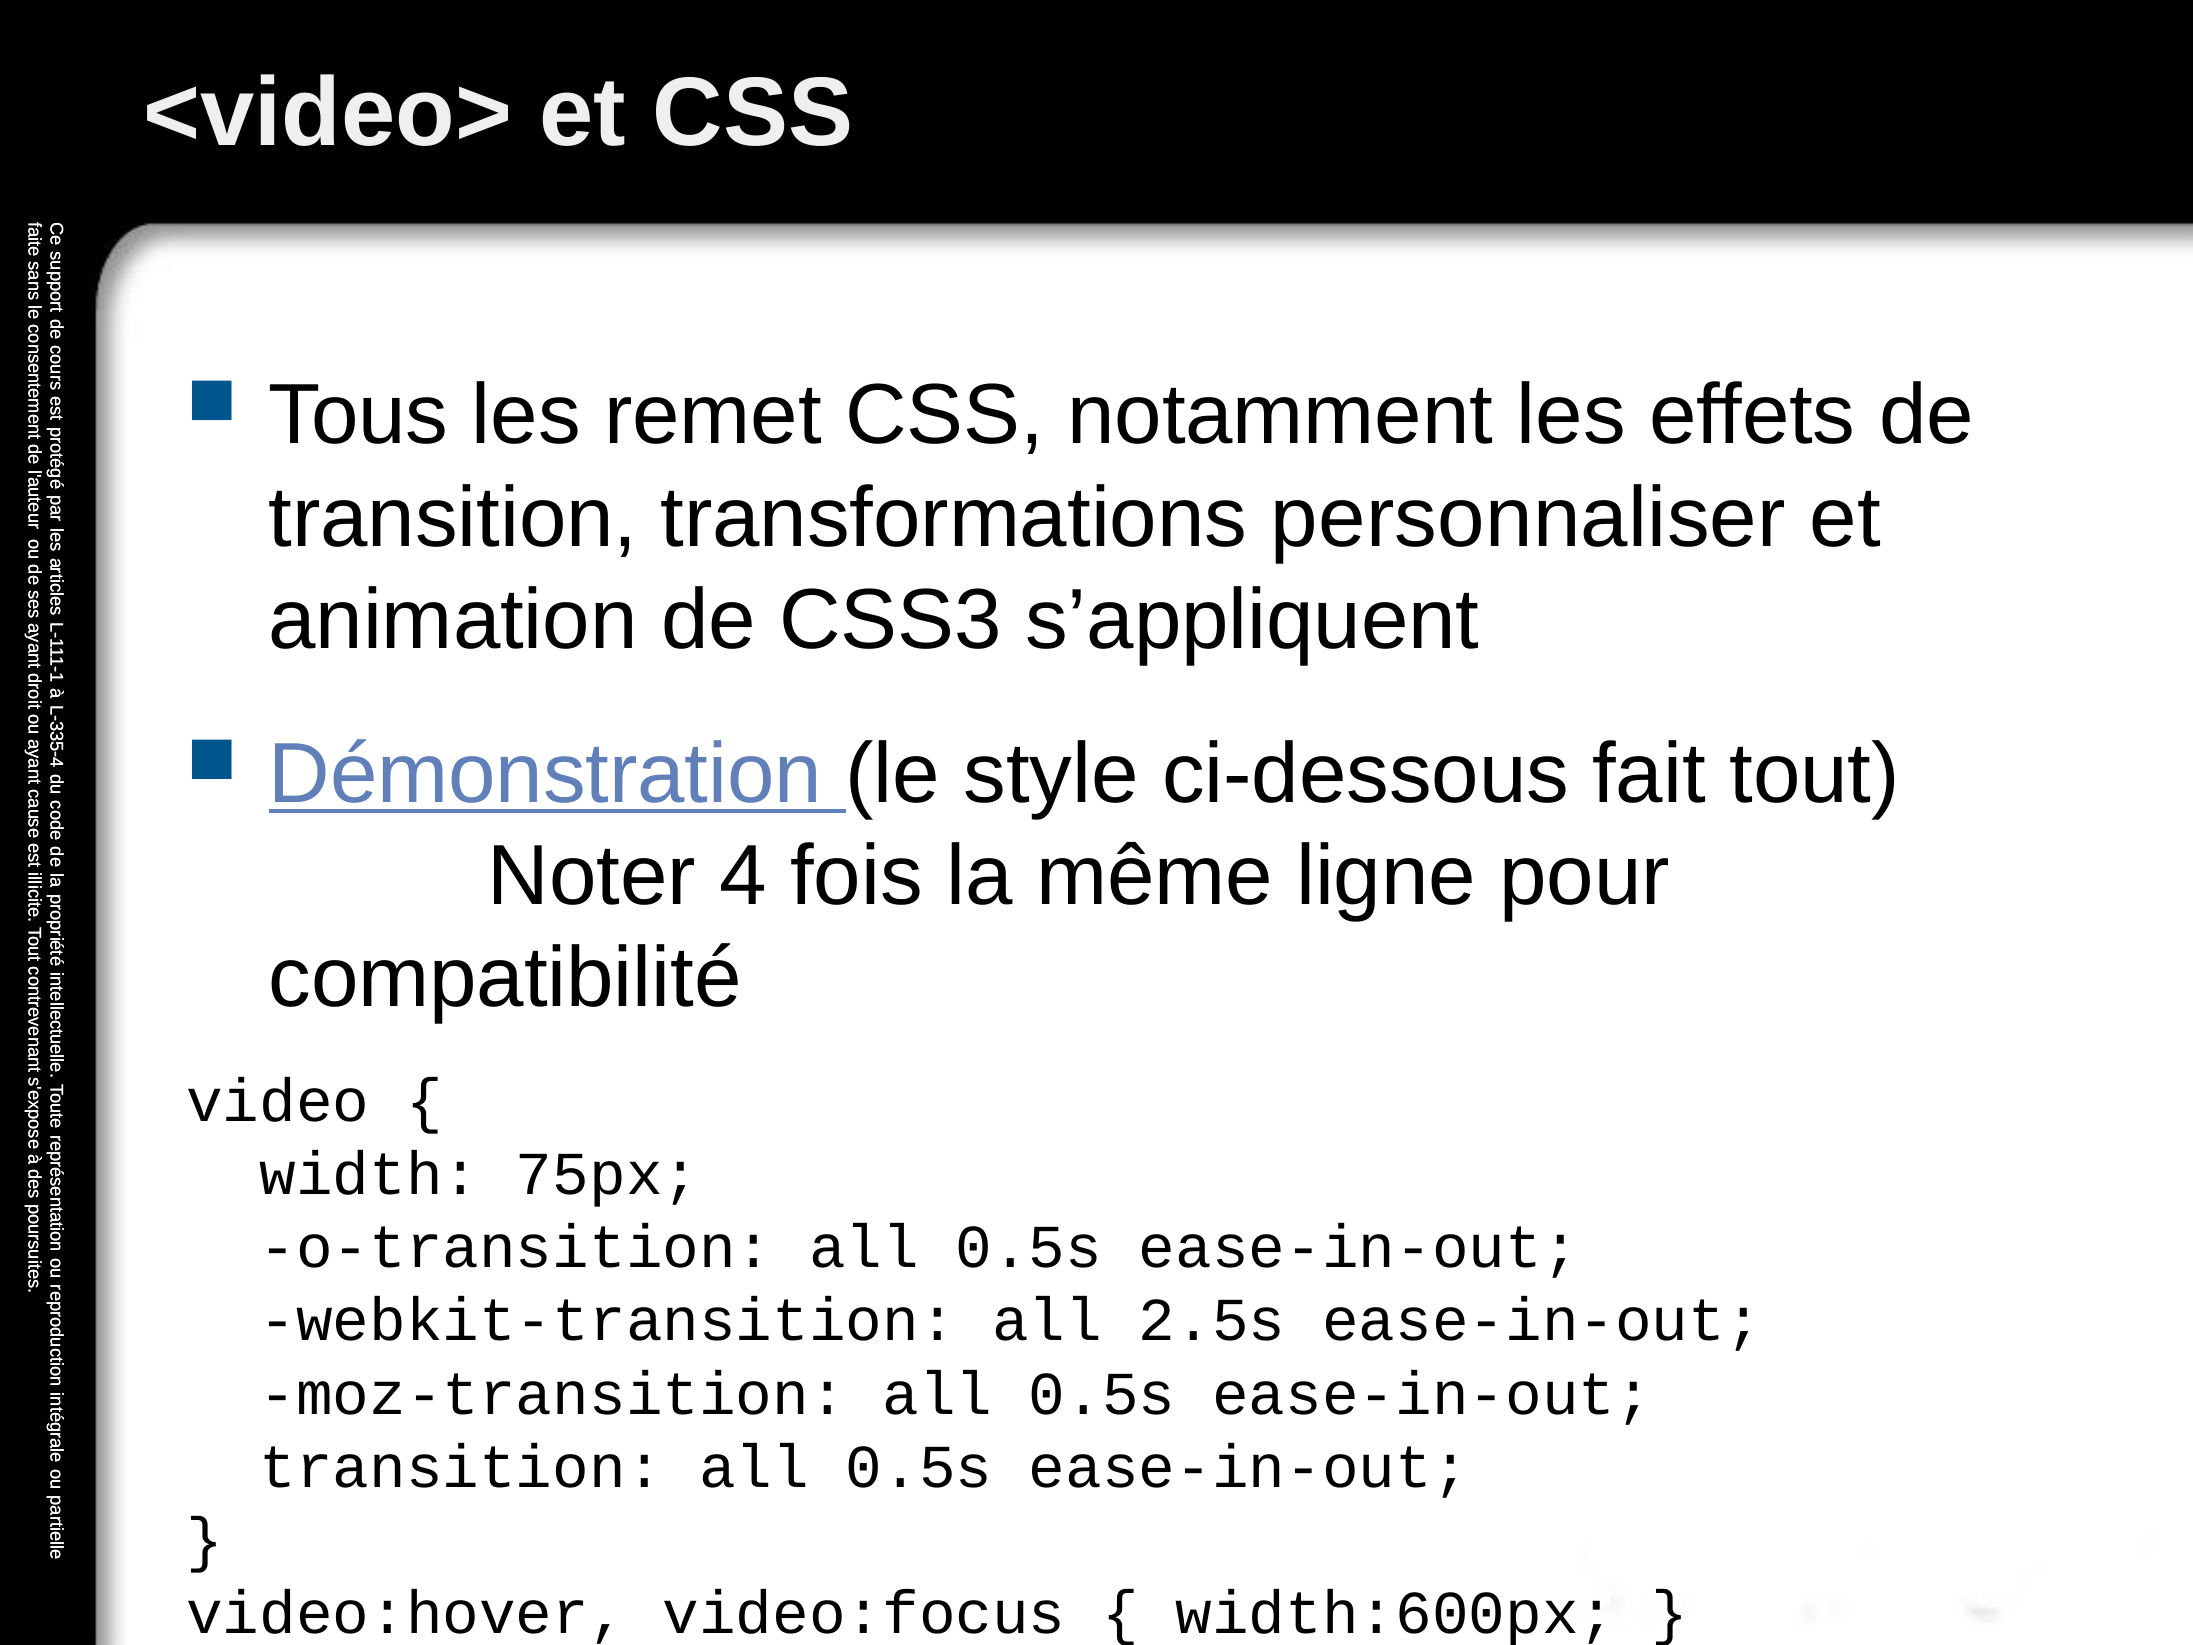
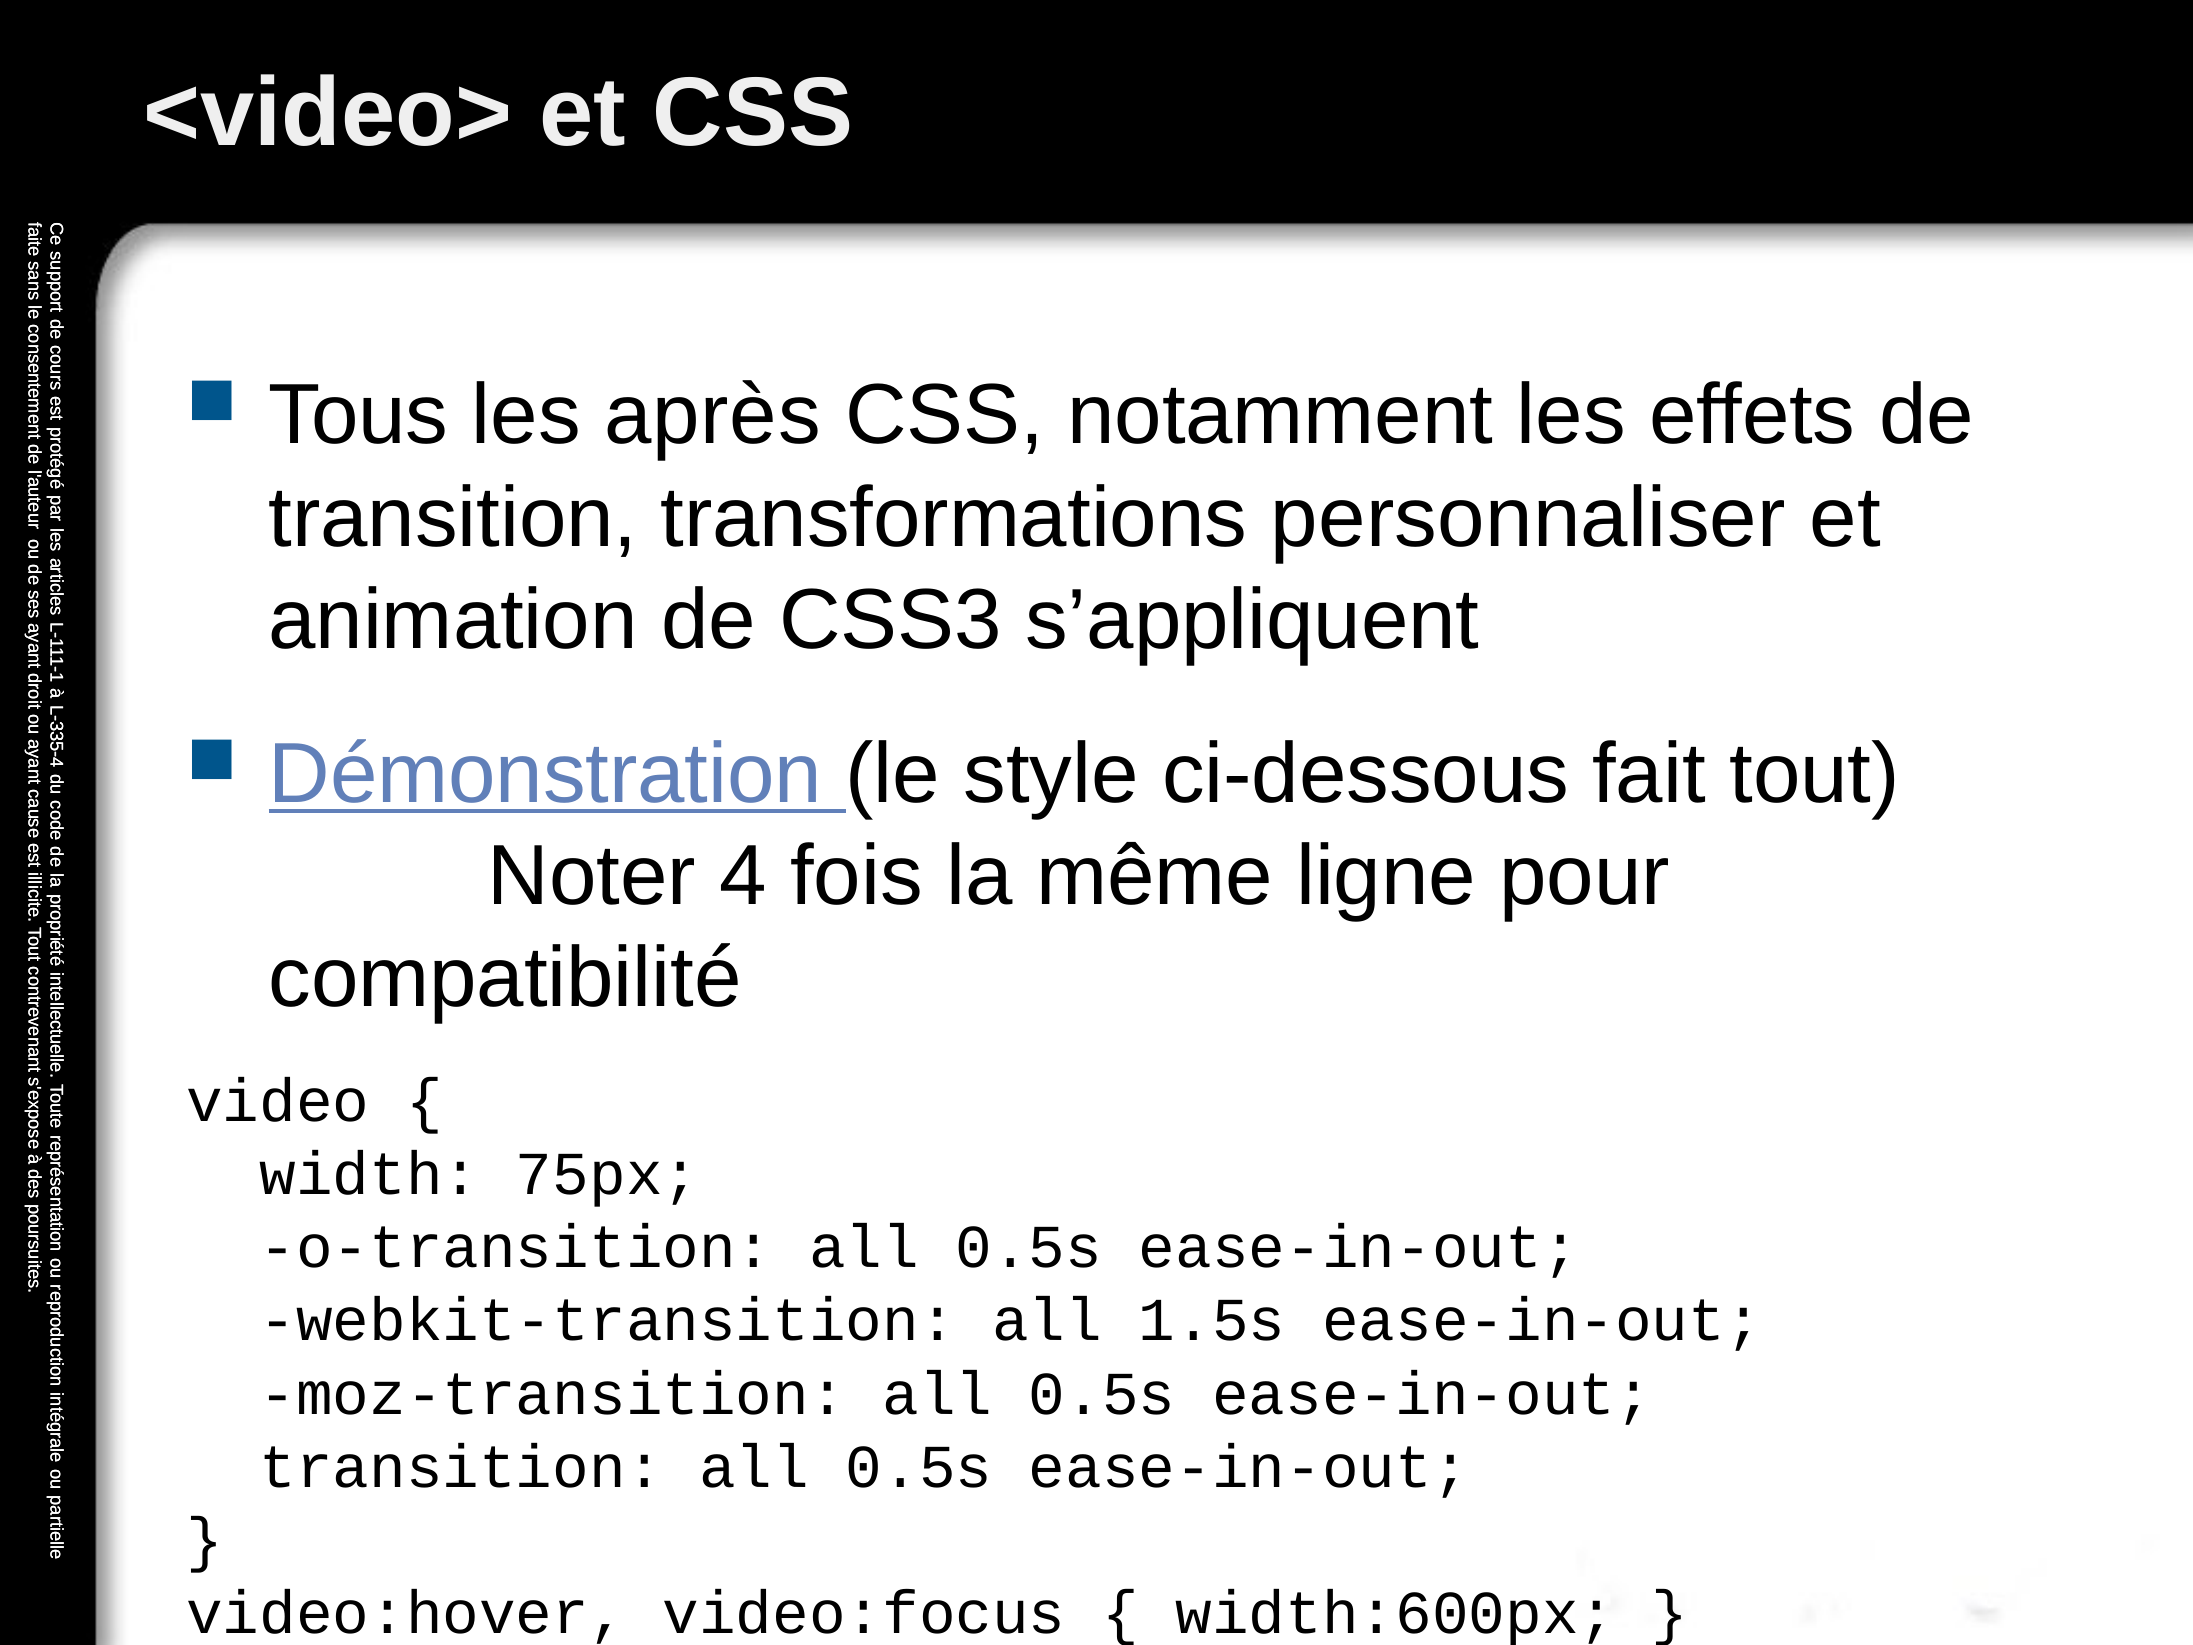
remet: remet -> après
2.5s: 2.5s -> 1.5s
